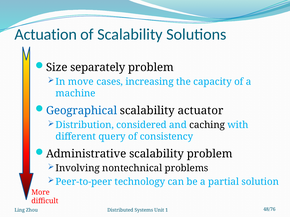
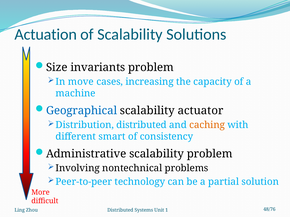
separately: separately -> invariants
Distribution considered: considered -> distributed
caching colour: black -> orange
query: query -> smart
